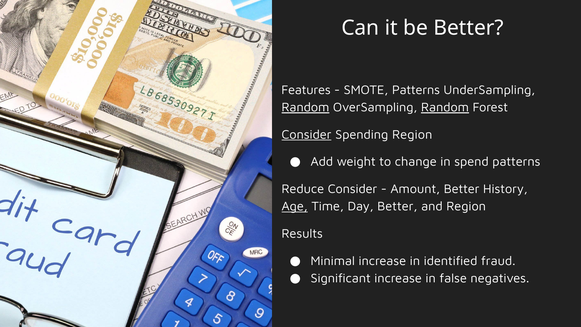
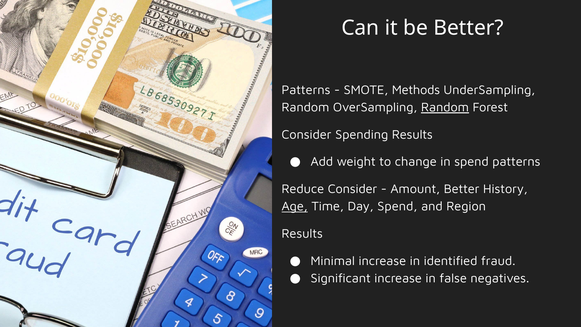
Features at (306, 90): Features -> Patterns
SMOTE Patterns: Patterns -> Methods
Random at (305, 107) underline: present -> none
Consider at (306, 134) underline: present -> none
Spending Region: Region -> Results
Day Better: Better -> Spend
